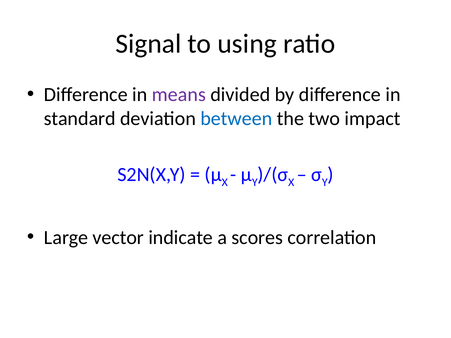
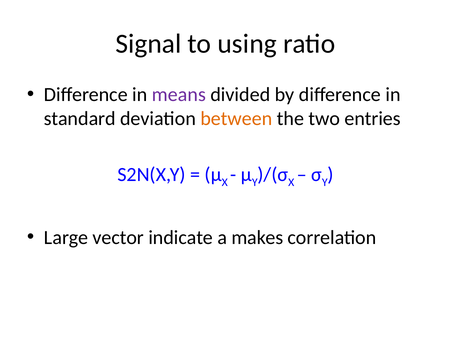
between colour: blue -> orange
impact: impact -> entries
scores: scores -> makes
